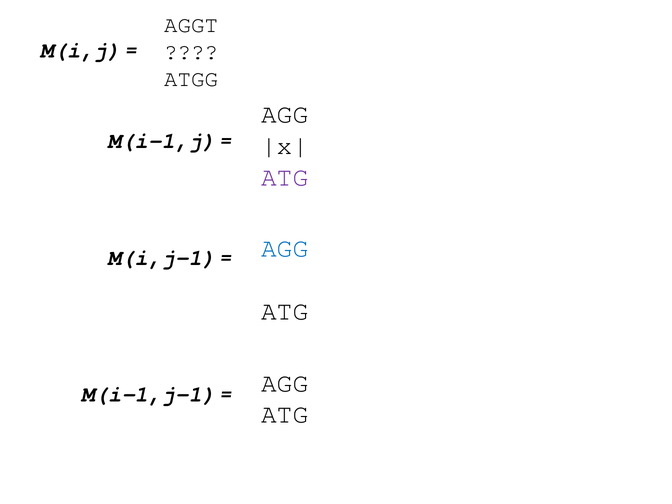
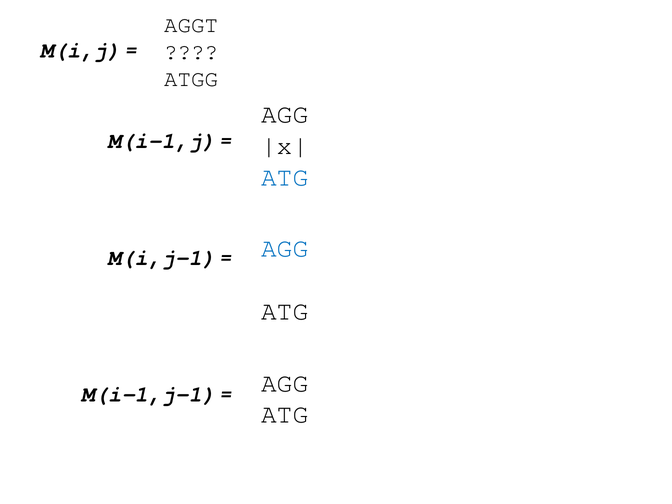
ATG at (285, 177) colour: purple -> blue
